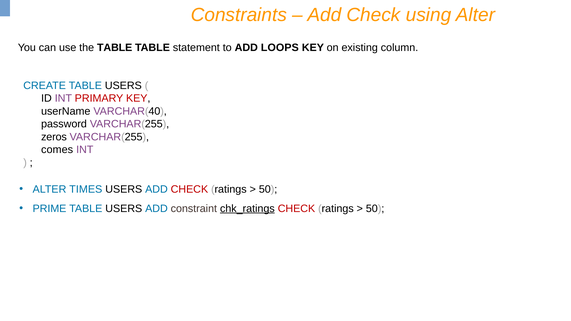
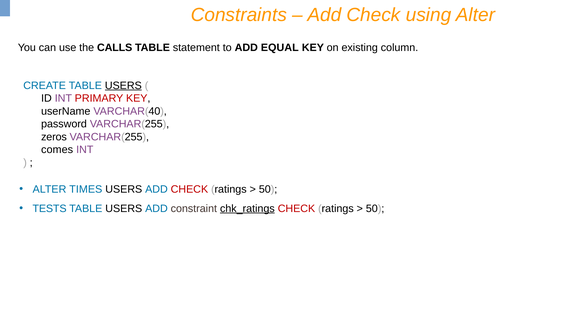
the TABLE: TABLE -> CALLS
LOOPS: LOOPS -> EQUAL
USERS at (123, 86) underline: none -> present
PRIME: PRIME -> TESTS
